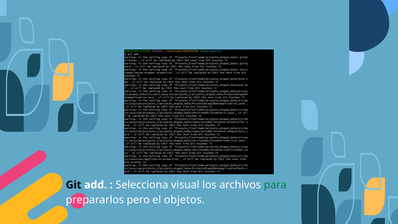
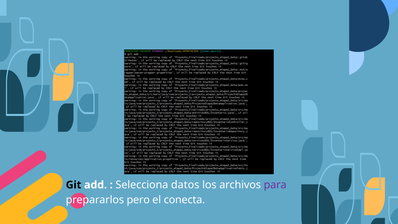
visual: visual -> datos
para colour: green -> purple
objetos: objetos -> conecta
